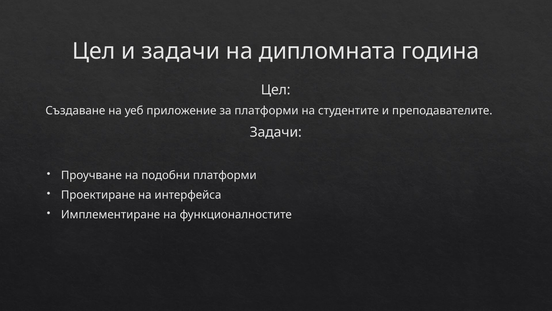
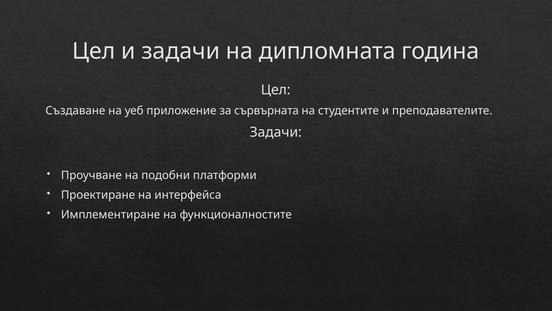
за платформи: платформи -> сървърната
